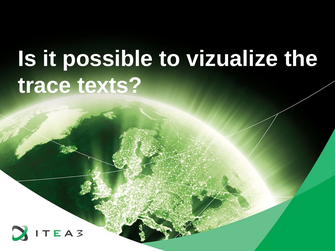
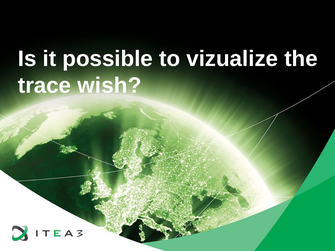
texts: texts -> wish
